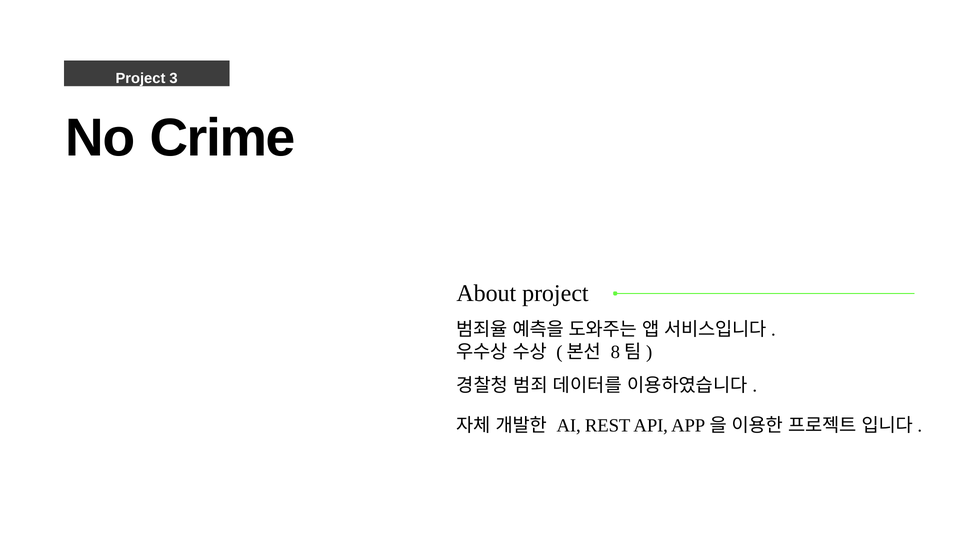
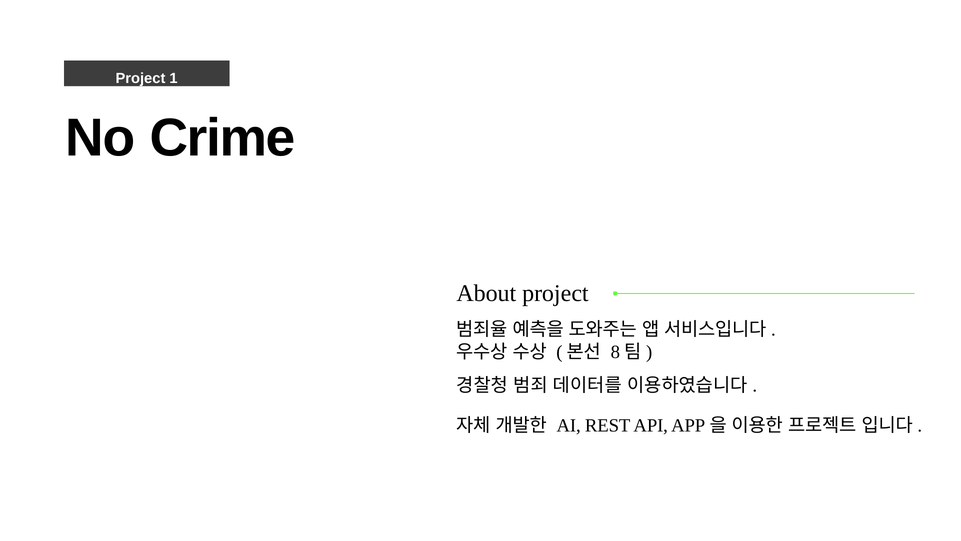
3: 3 -> 1
